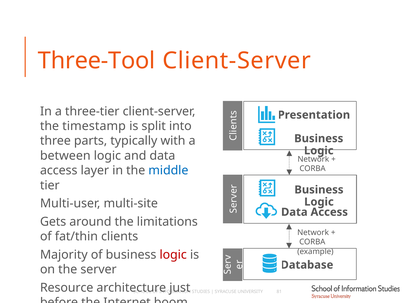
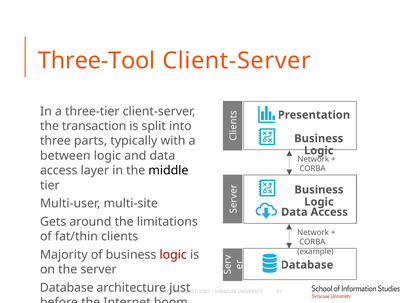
timestamp: timestamp -> transaction
middle colour: blue -> black
Resource at (67, 288): Resource -> Database
